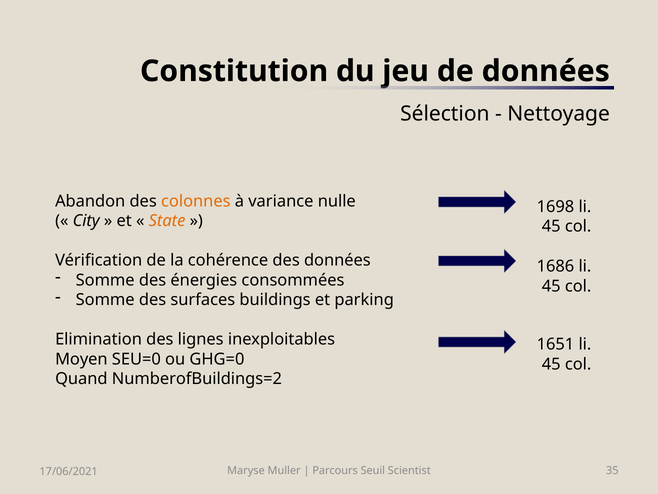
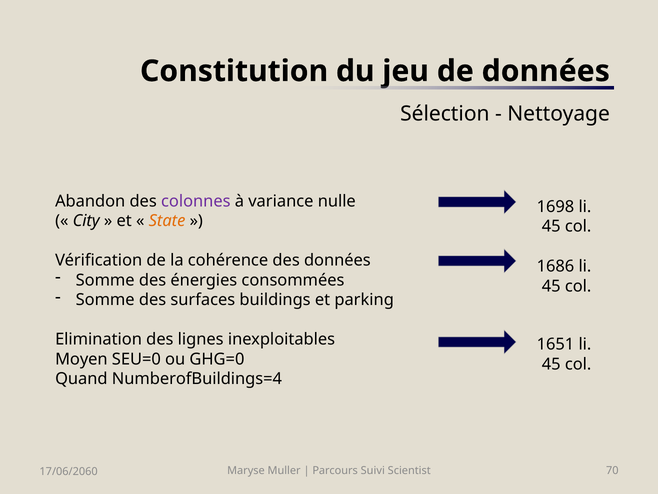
colonnes colour: orange -> purple
NumberofBuildings=2: NumberofBuildings=2 -> NumberofBuildings=4
Seuil: Seuil -> Suivi
35: 35 -> 70
17/06/2021: 17/06/2021 -> 17/06/2060
